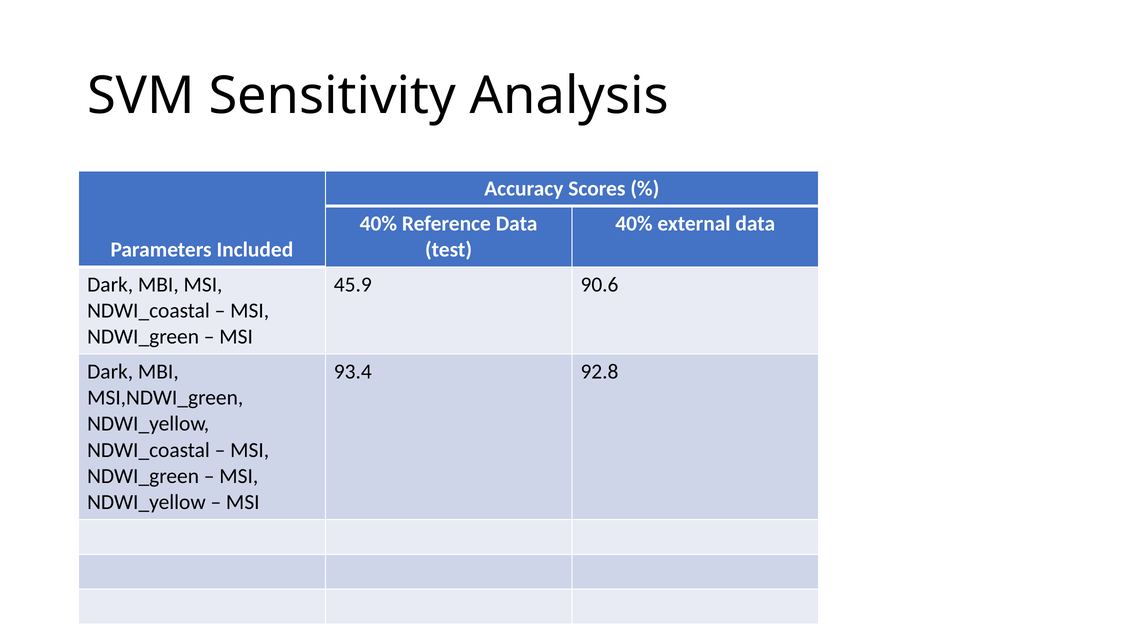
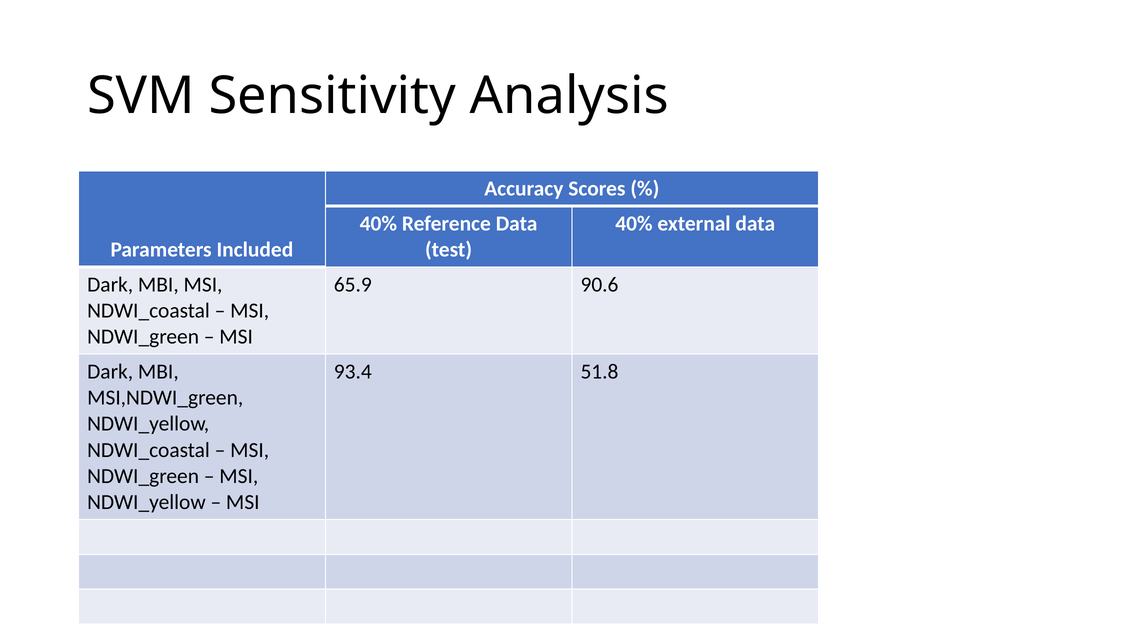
45.9: 45.9 -> 65.9
92.8: 92.8 -> 51.8
